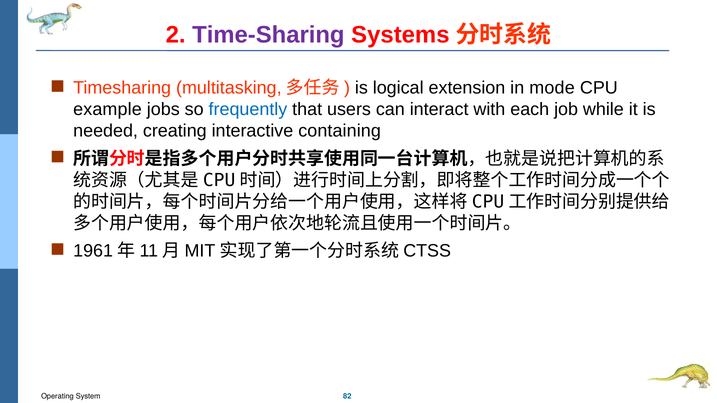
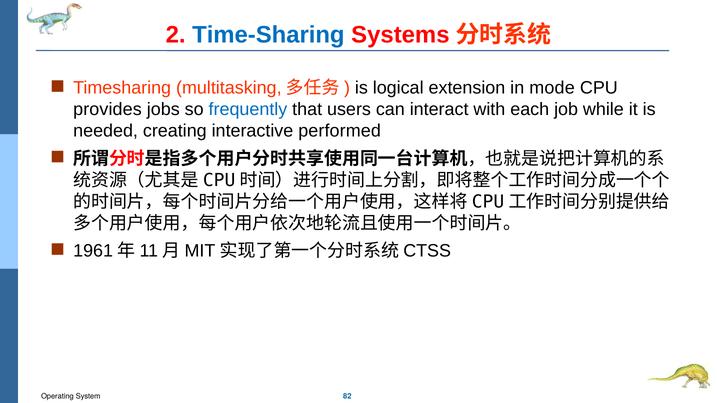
Time-Sharing colour: purple -> blue
example: example -> provides
containing: containing -> performed
